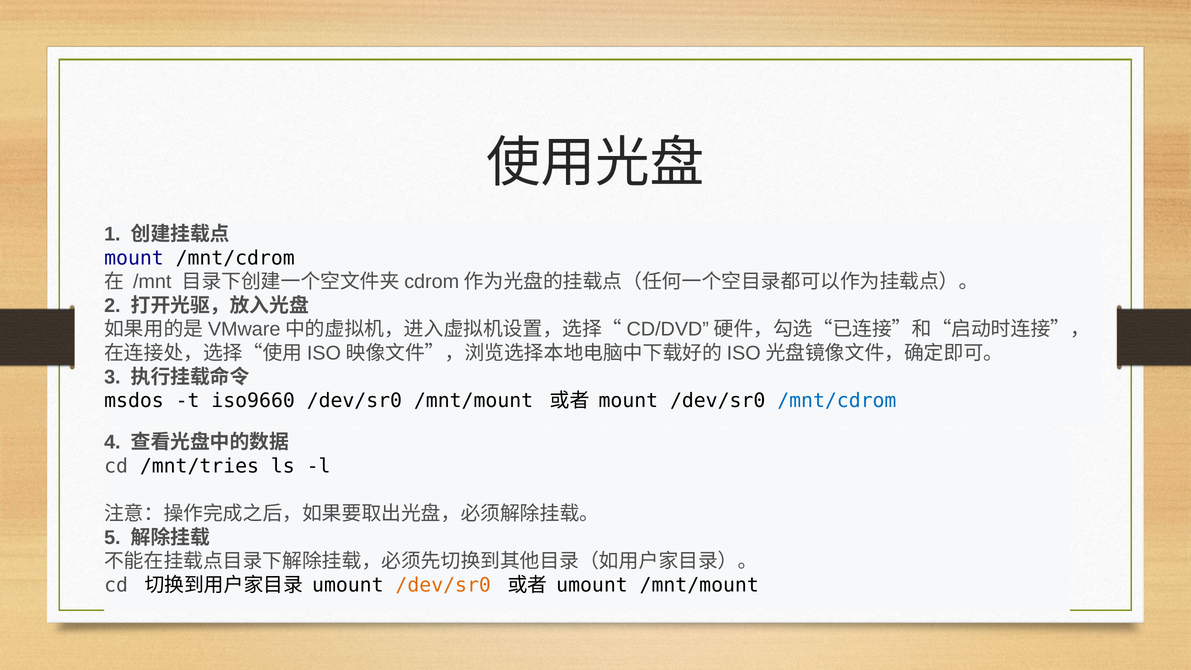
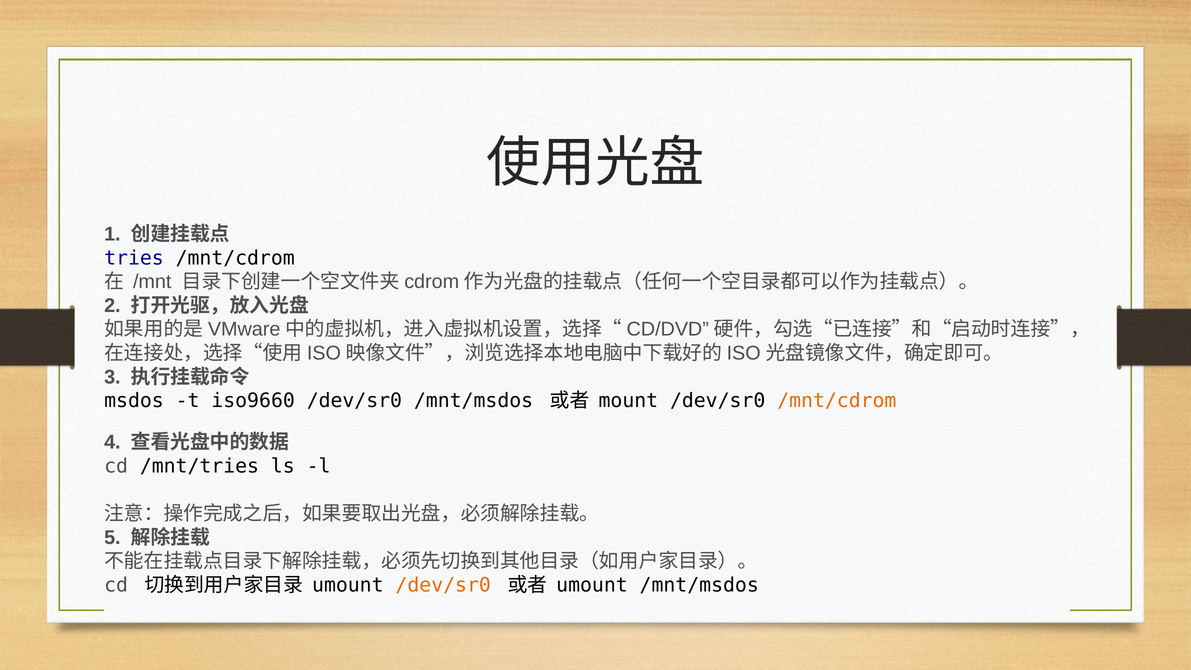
mount at (134, 258): mount -> tries
/dev/sr0 /mnt/mount: /mnt/mount -> /mnt/msdos
/mnt/cdrom at (837, 401) colour: blue -> orange
umount /mnt/mount: /mnt/mount -> /mnt/msdos
